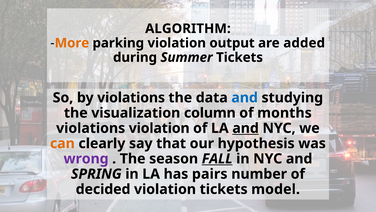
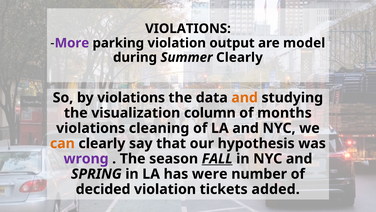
ALGORITHM at (188, 29): ALGORITHM -> VIOLATIONS
More colour: orange -> purple
added: added -> model
Summer Tickets: Tickets -> Clearly
and at (245, 97) colour: blue -> orange
violations violation: violation -> cleaning
and at (246, 128) underline: present -> none
pairs: pairs -> were
model: model -> added
